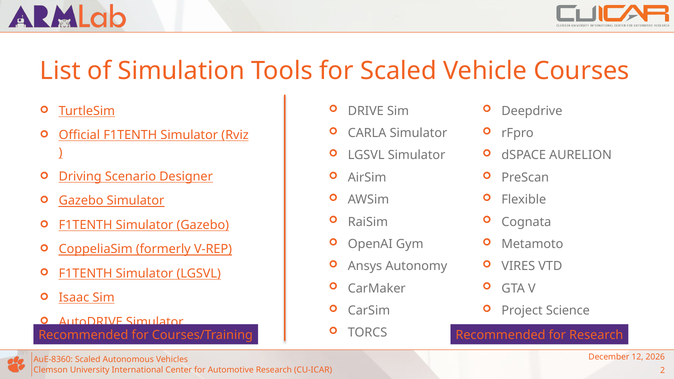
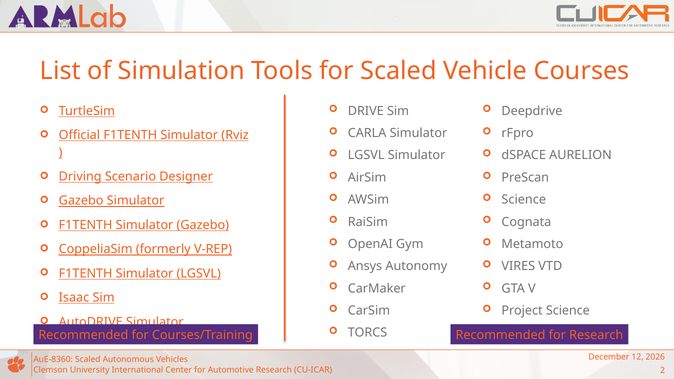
Flexible at (524, 200): Flexible -> Science
